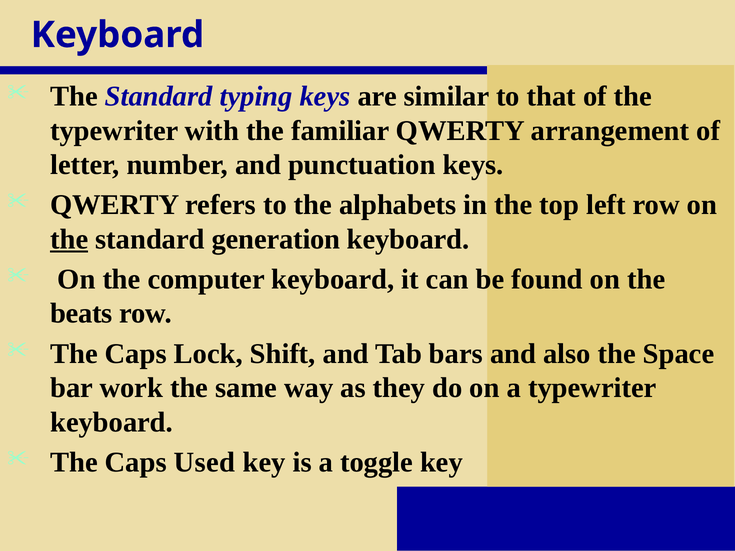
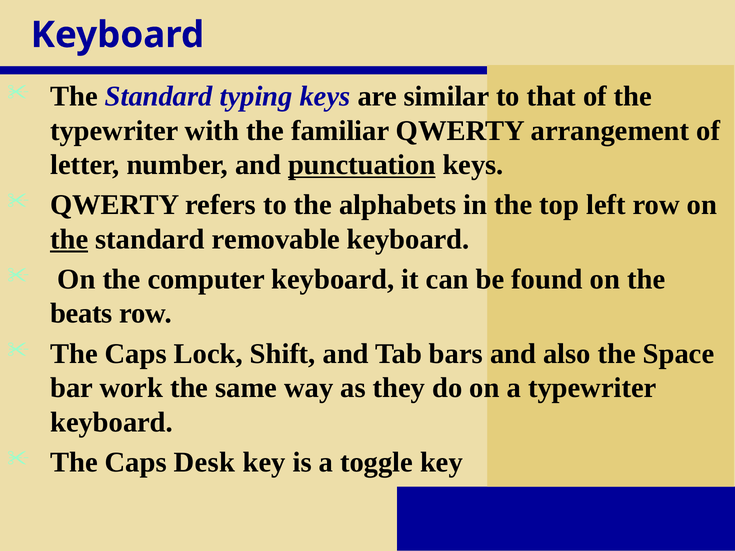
punctuation underline: none -> present
generation: generation -> removable
Used: Used -> Desk
